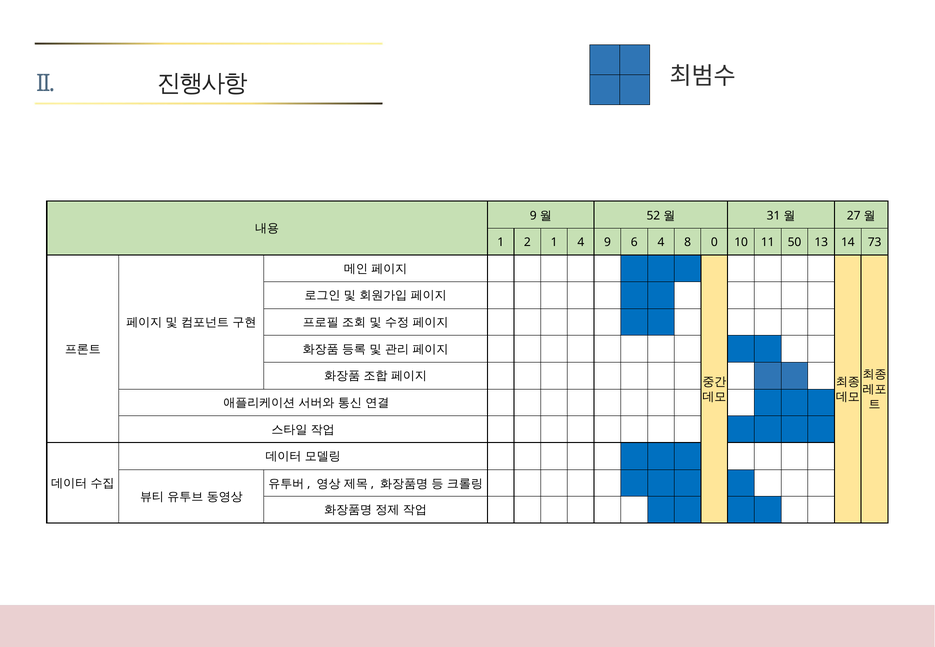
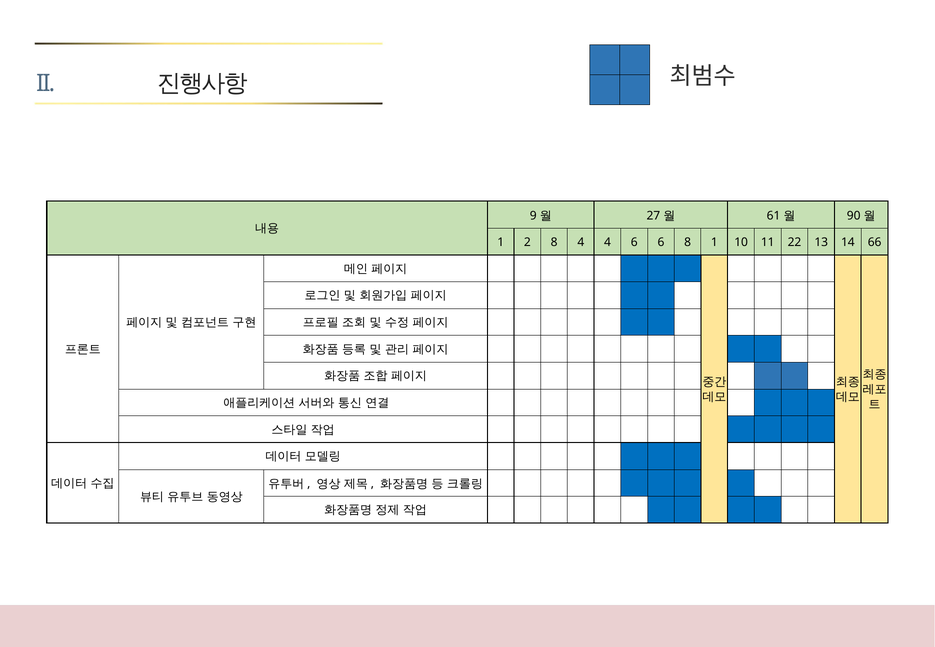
52: 52 -> 27
31: 31 -> 61
27: 27 -> 90
2 1: 1 -> 8
4 9: 9 -> 4
6 4: 4 -> 6
8 0: 0 -> 1
50: 50 -> 22
73: 73 -> 66
